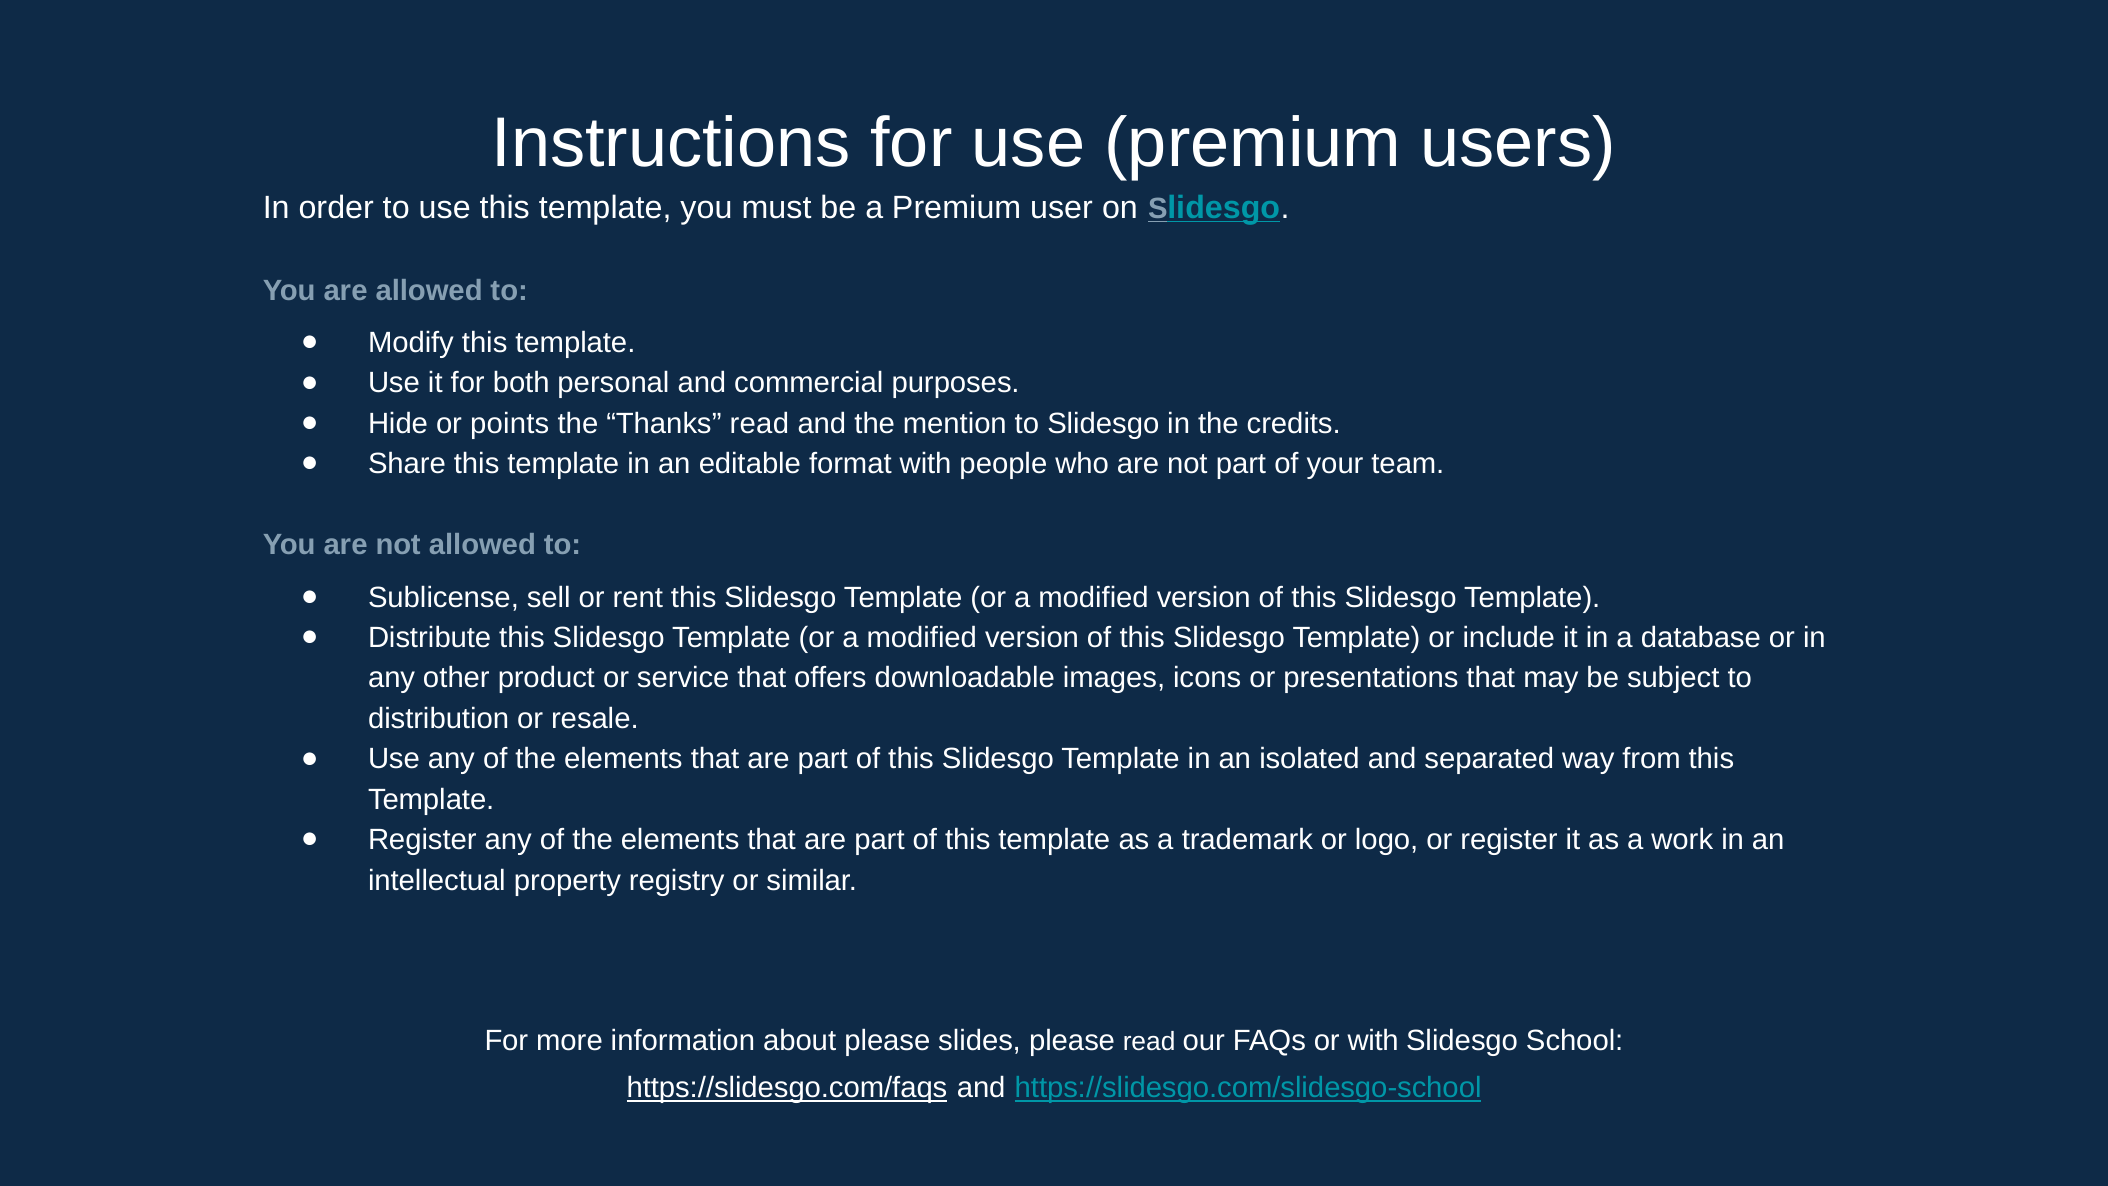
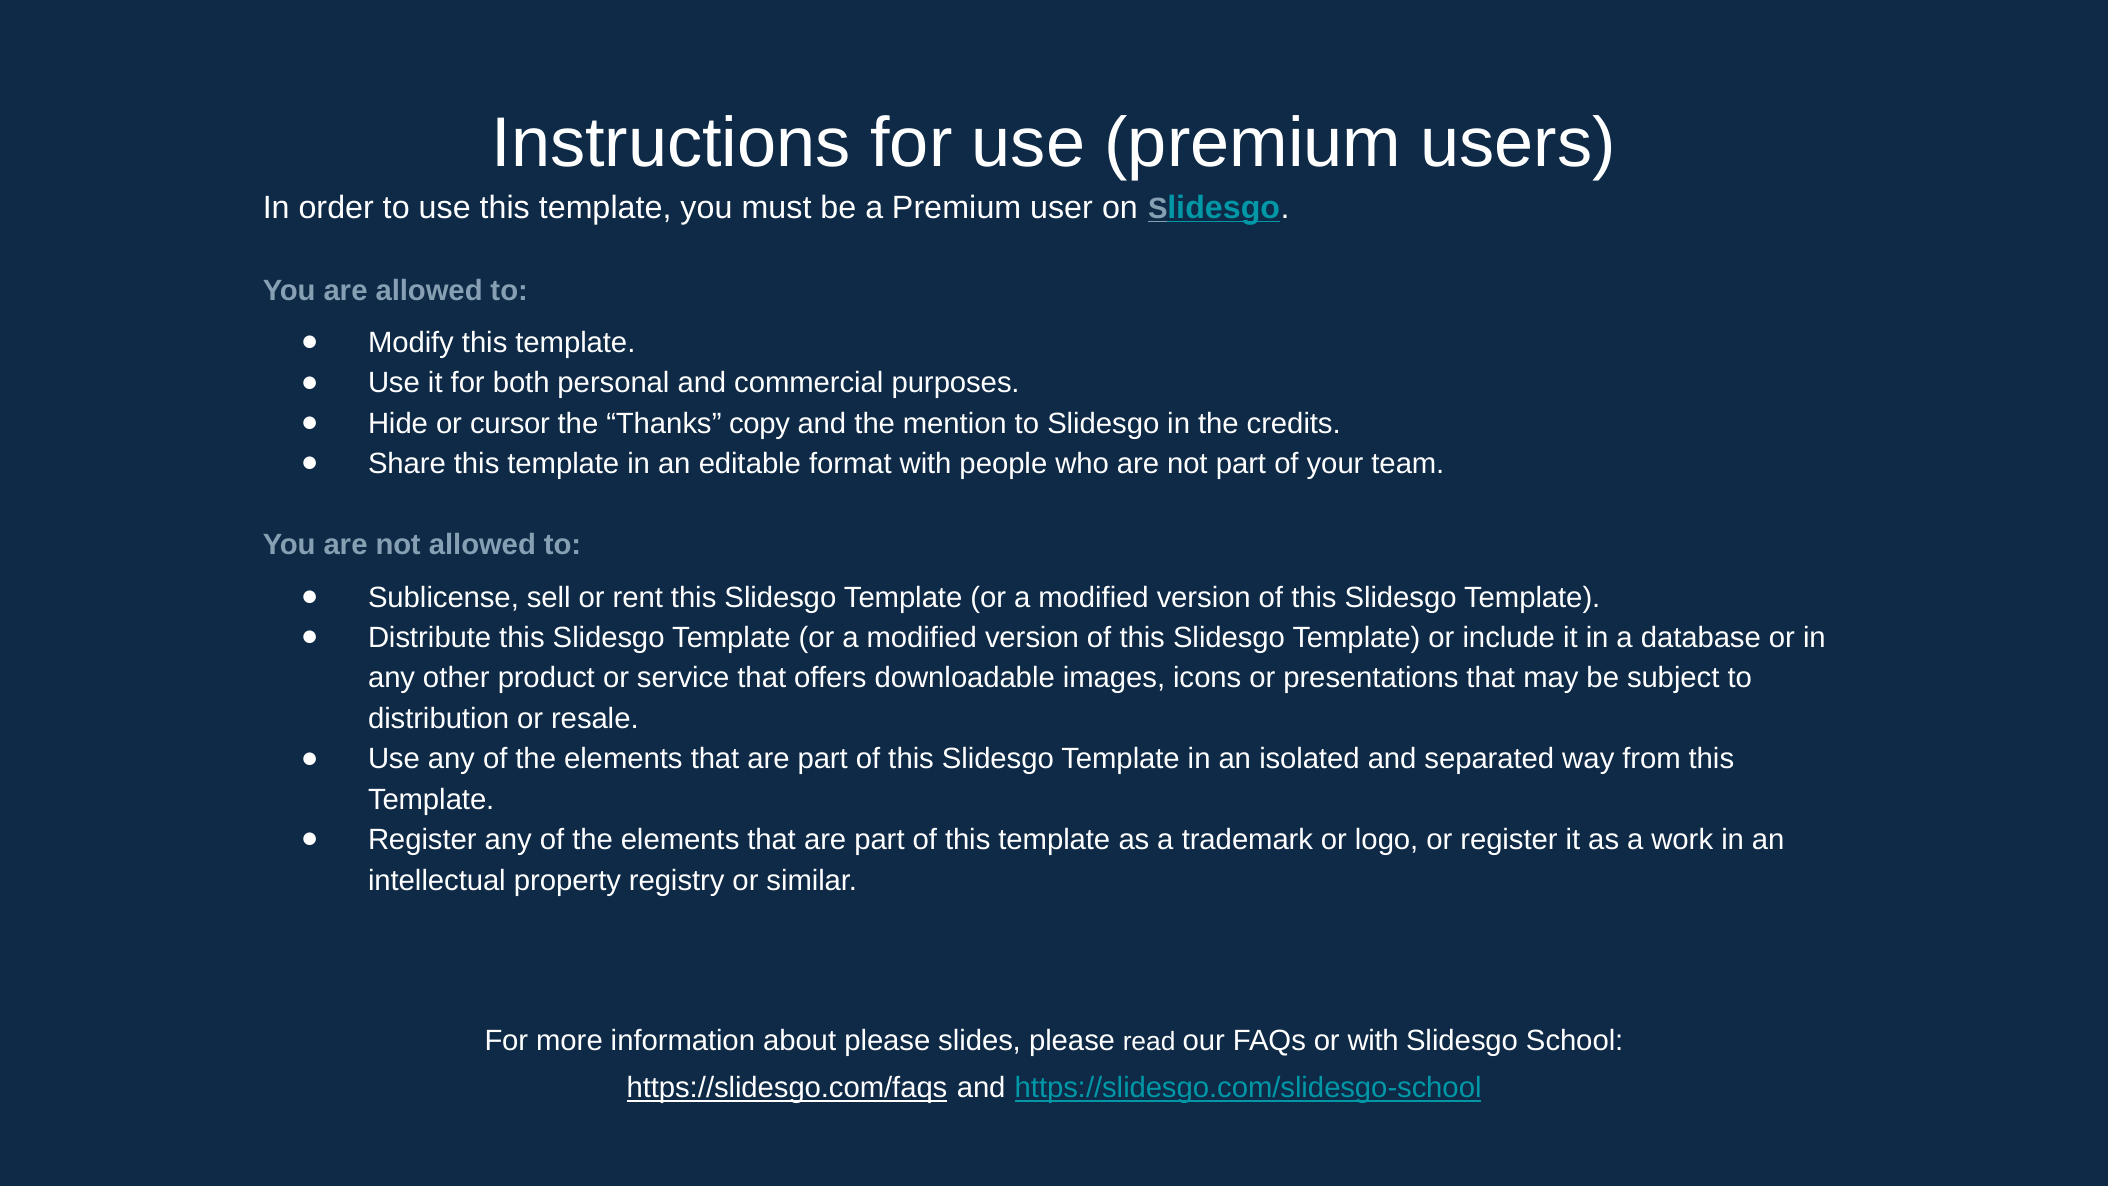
points: points -> cursor
Thanks read: read -> copy
